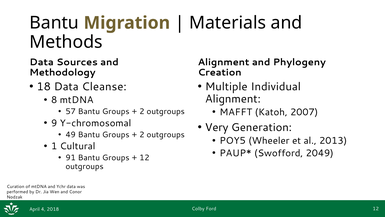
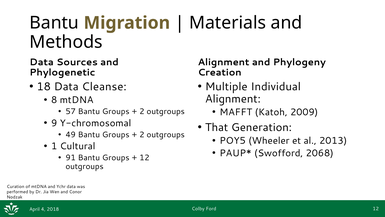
Methodology: Methodology -> Phylogenetic
2007: 2007 -> 2009
Very: Very -> That
2049: 2049 -> 2068
